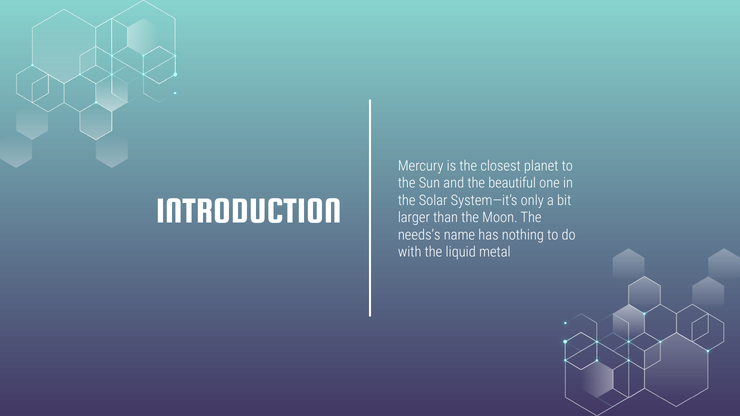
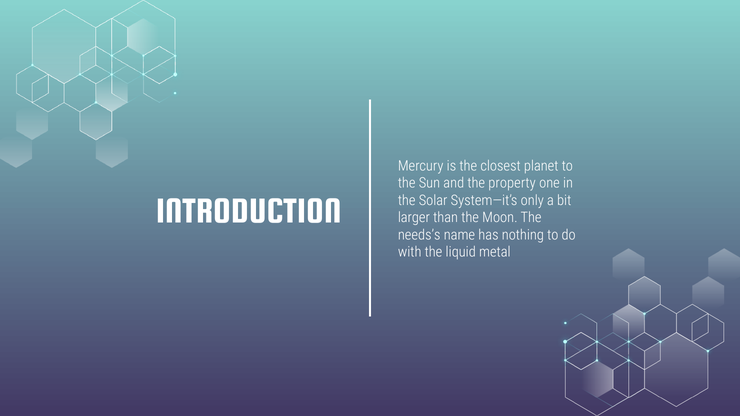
beautiful: beautiful -> property
